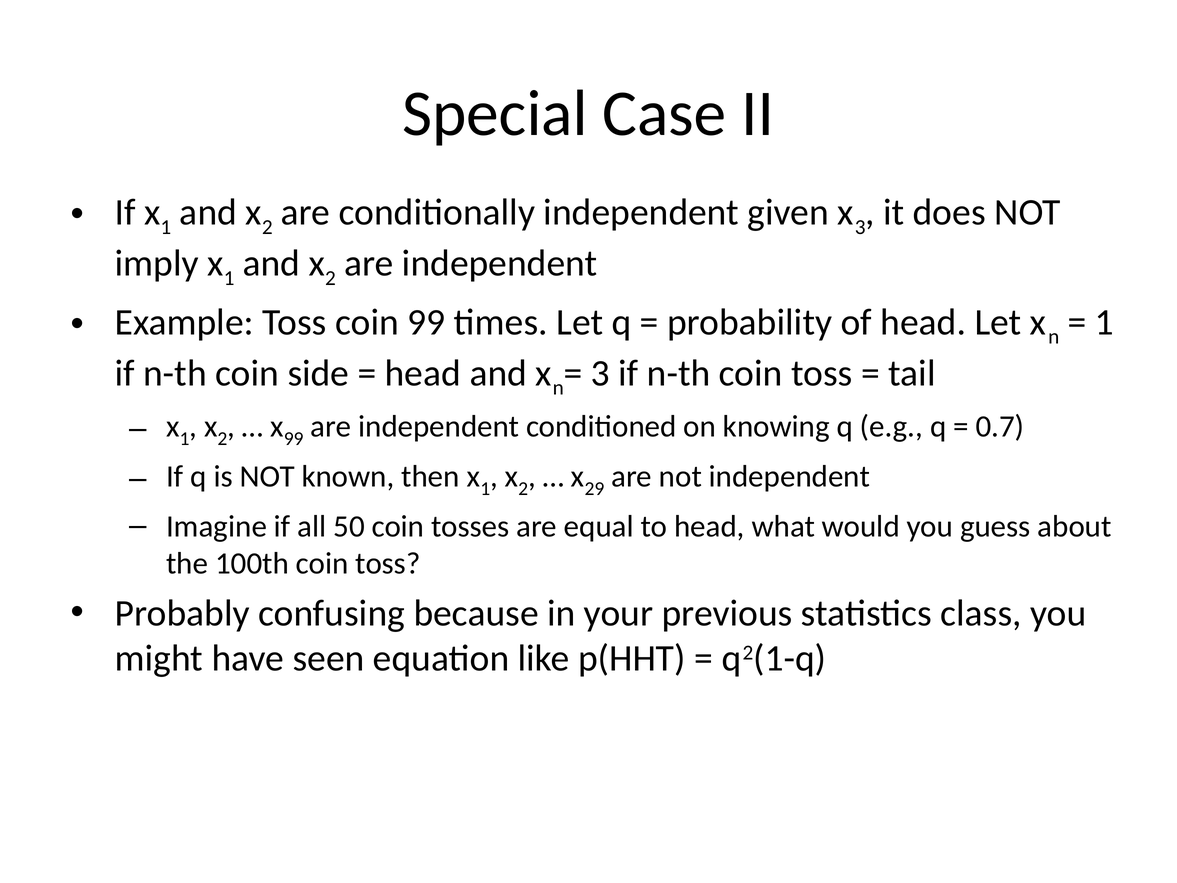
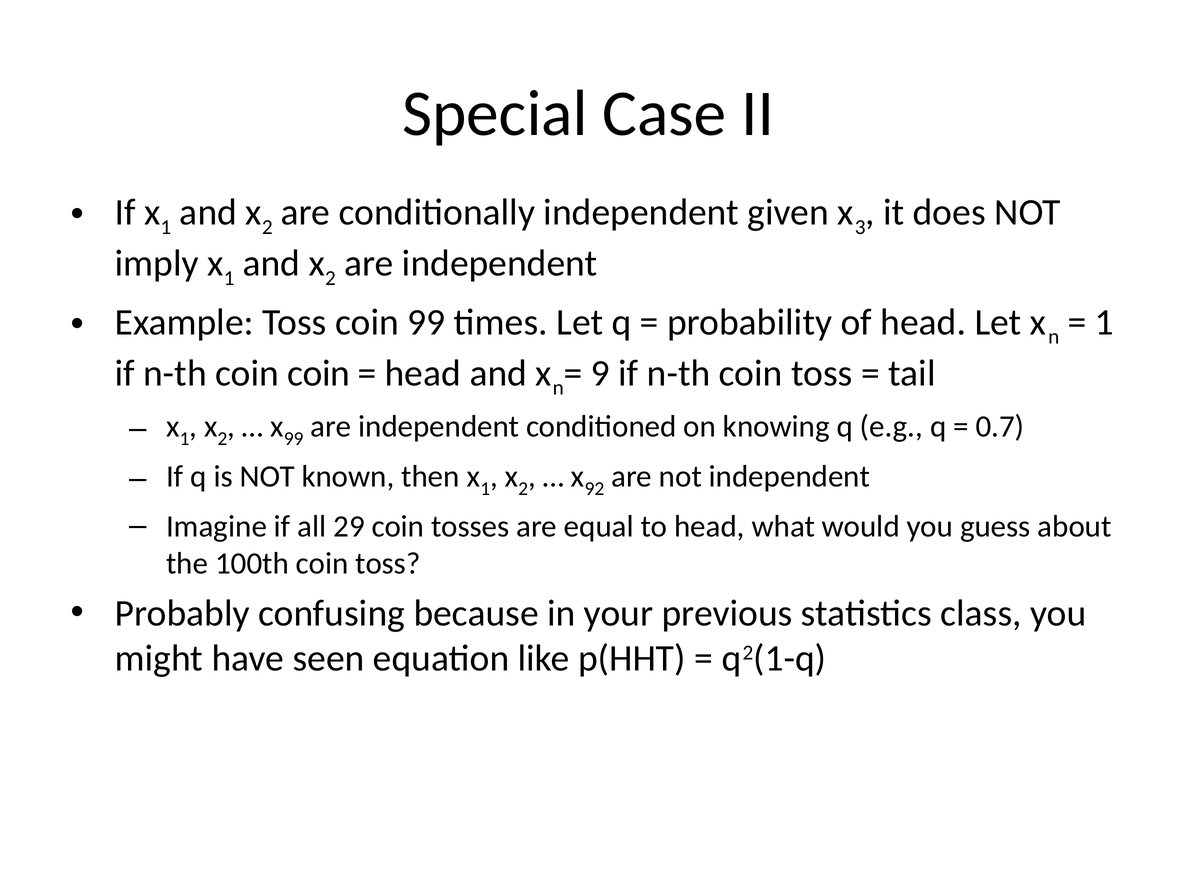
coin side: side -> coin
3 at (600, 373): 3 -> 9
29: 29 -> 92
50: 50 -> 29
